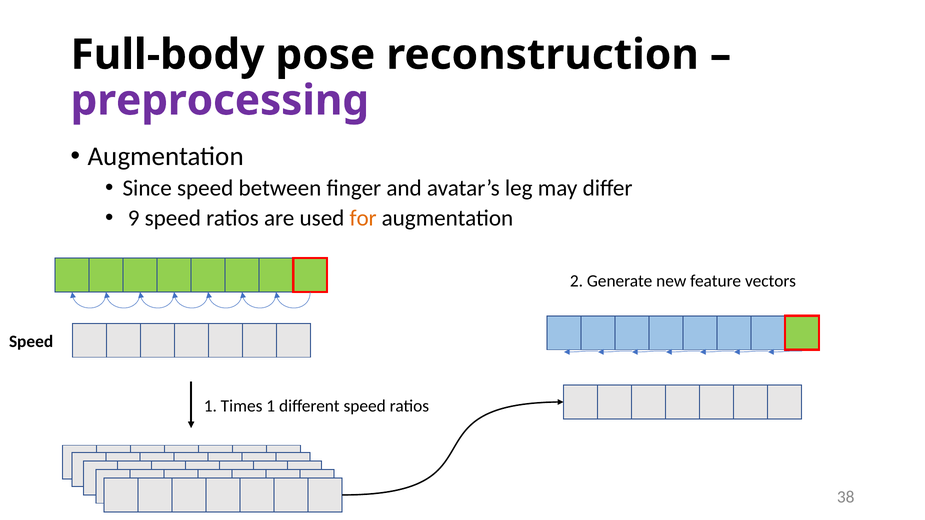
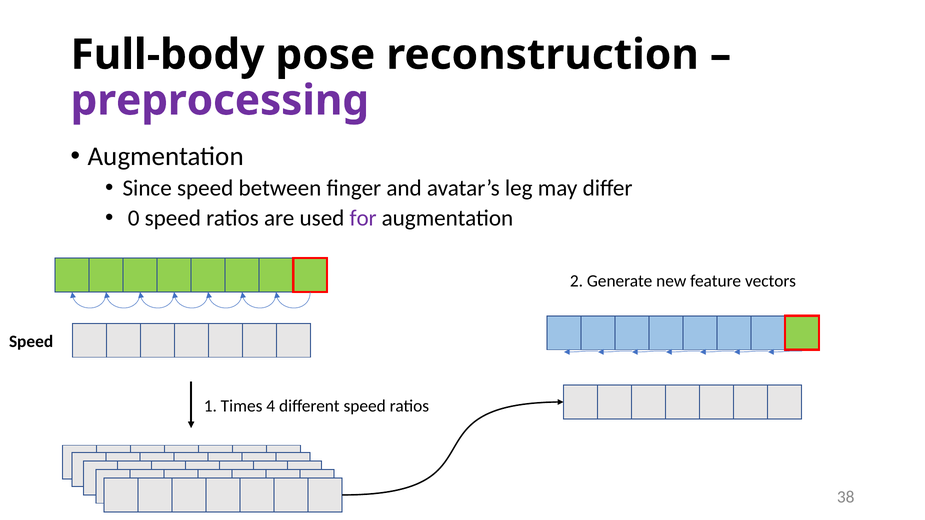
9: 9 -> 0
for colour: orange -> purple
Times 1: 1 -> 4
